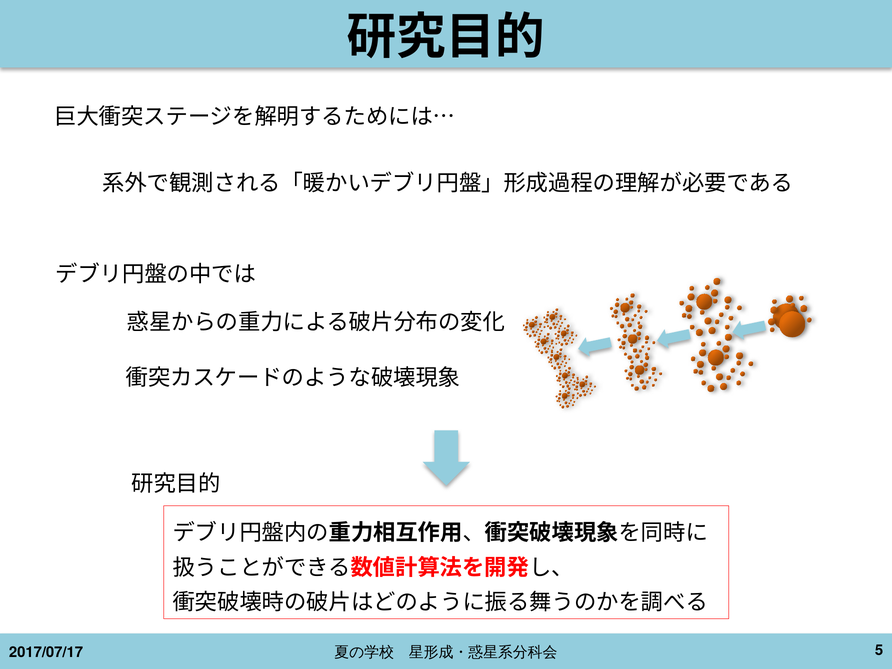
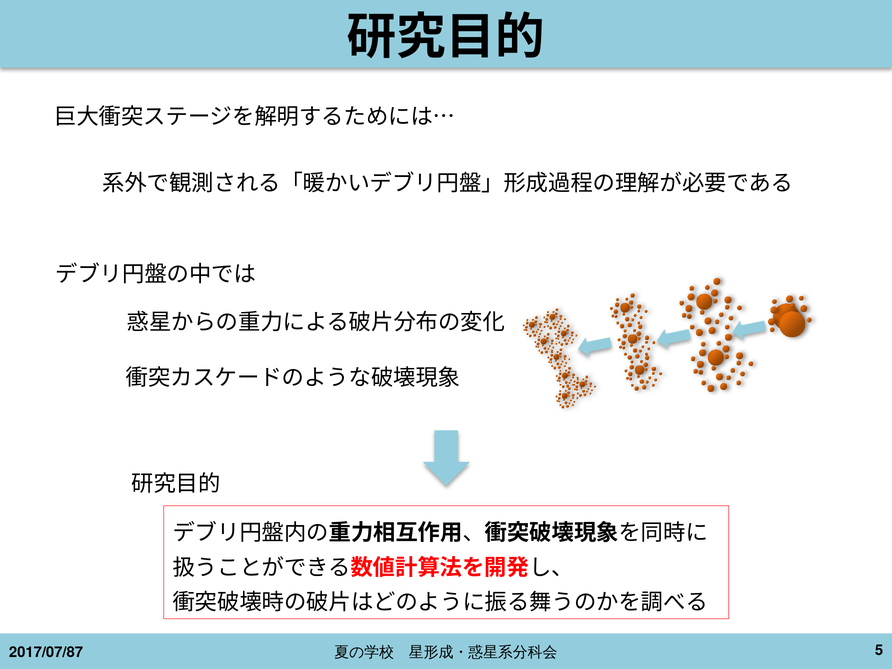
2017/07/17: 2017/07/17 -> 2017/07/87
